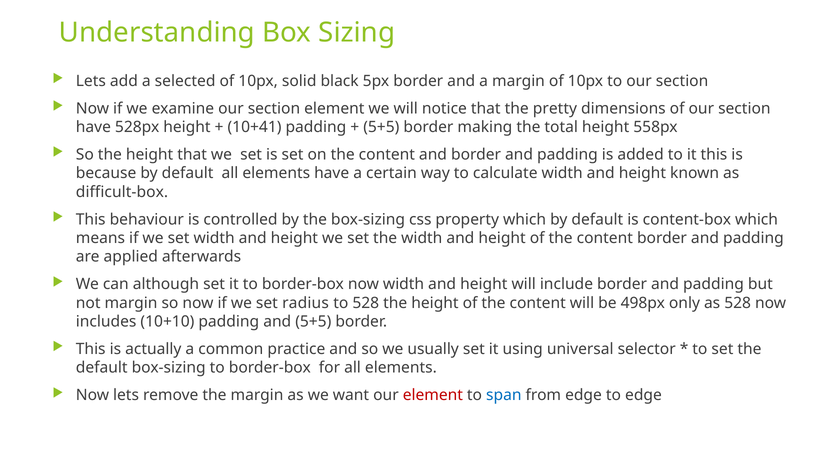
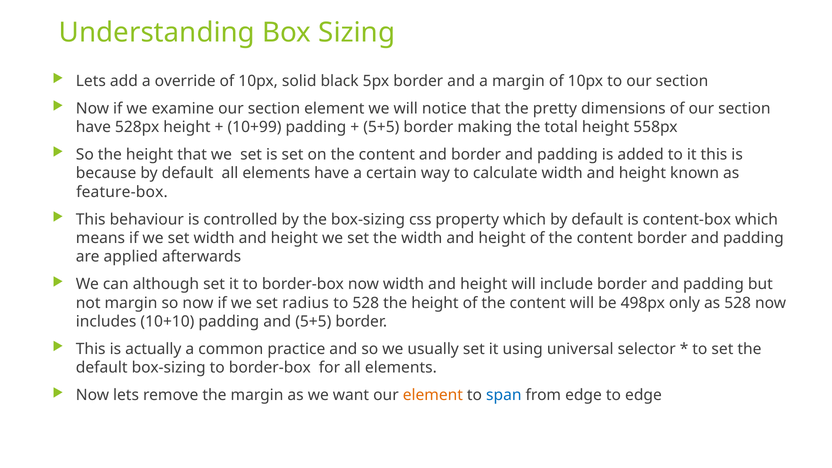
selected: selected -> override
10+41: 10+41 -> 10+99
difficult-box: difficult-box -> feature-box
element at (433, 395) colour: red -> orange
